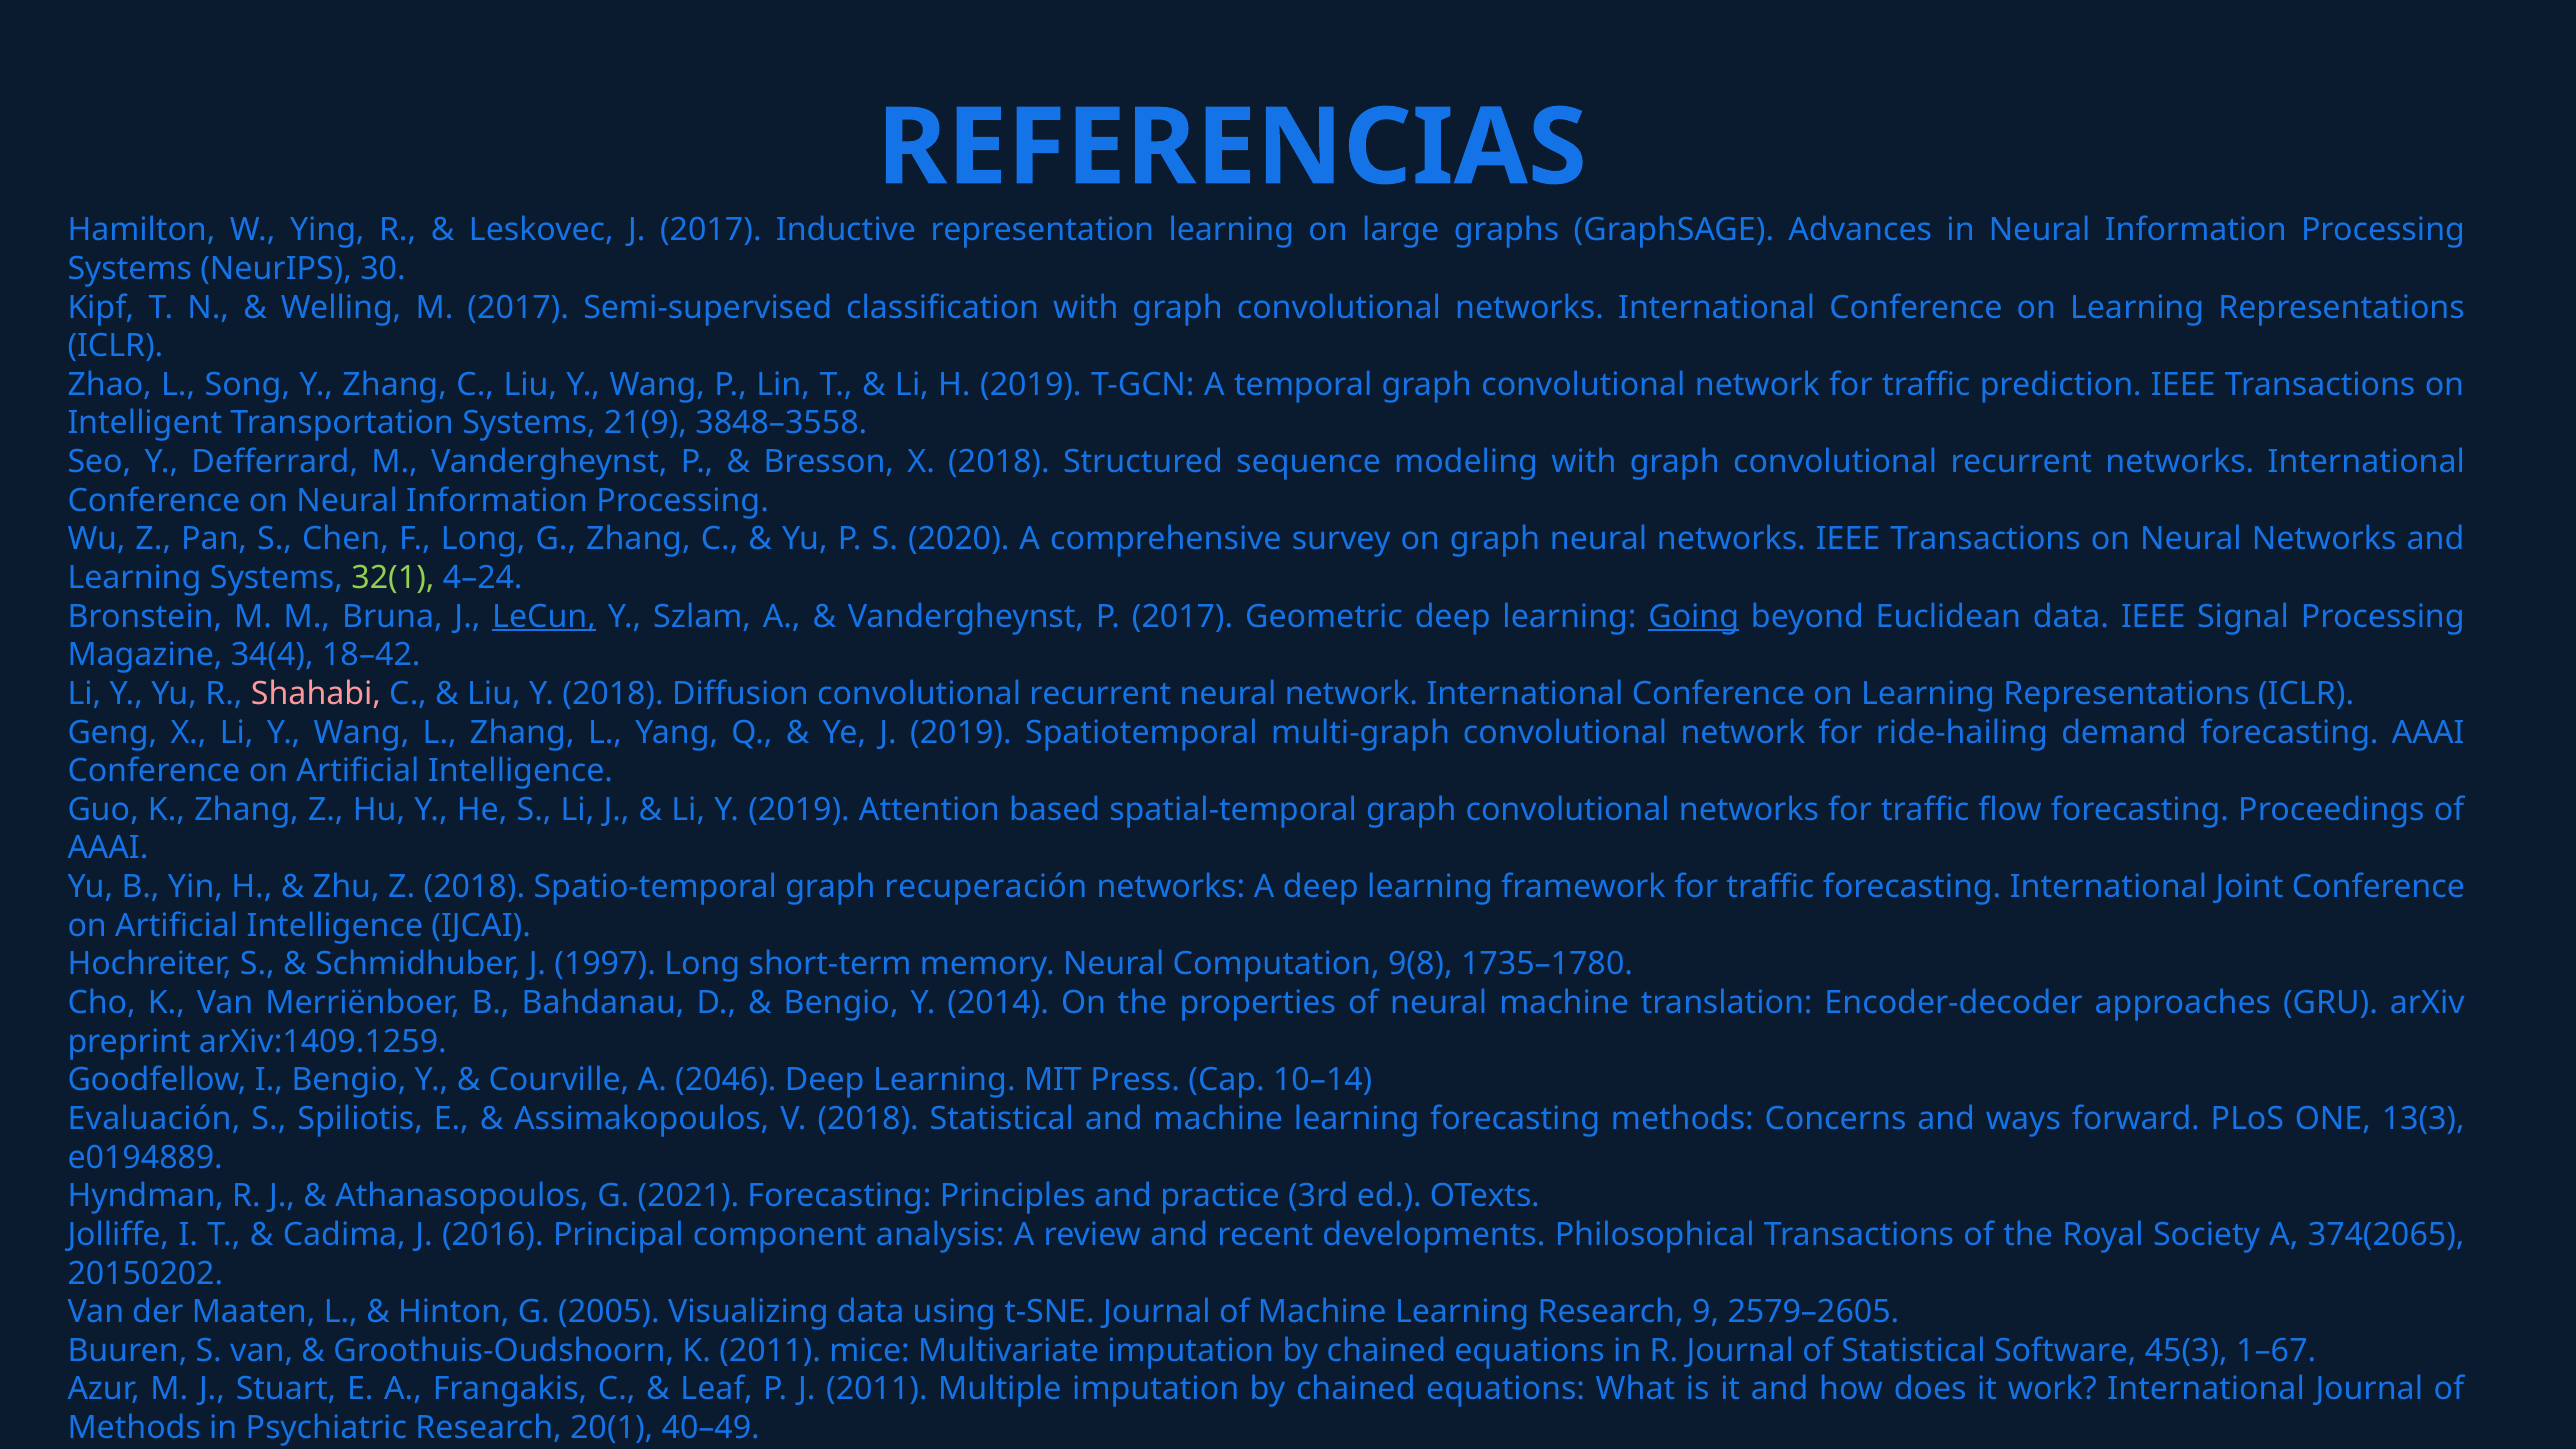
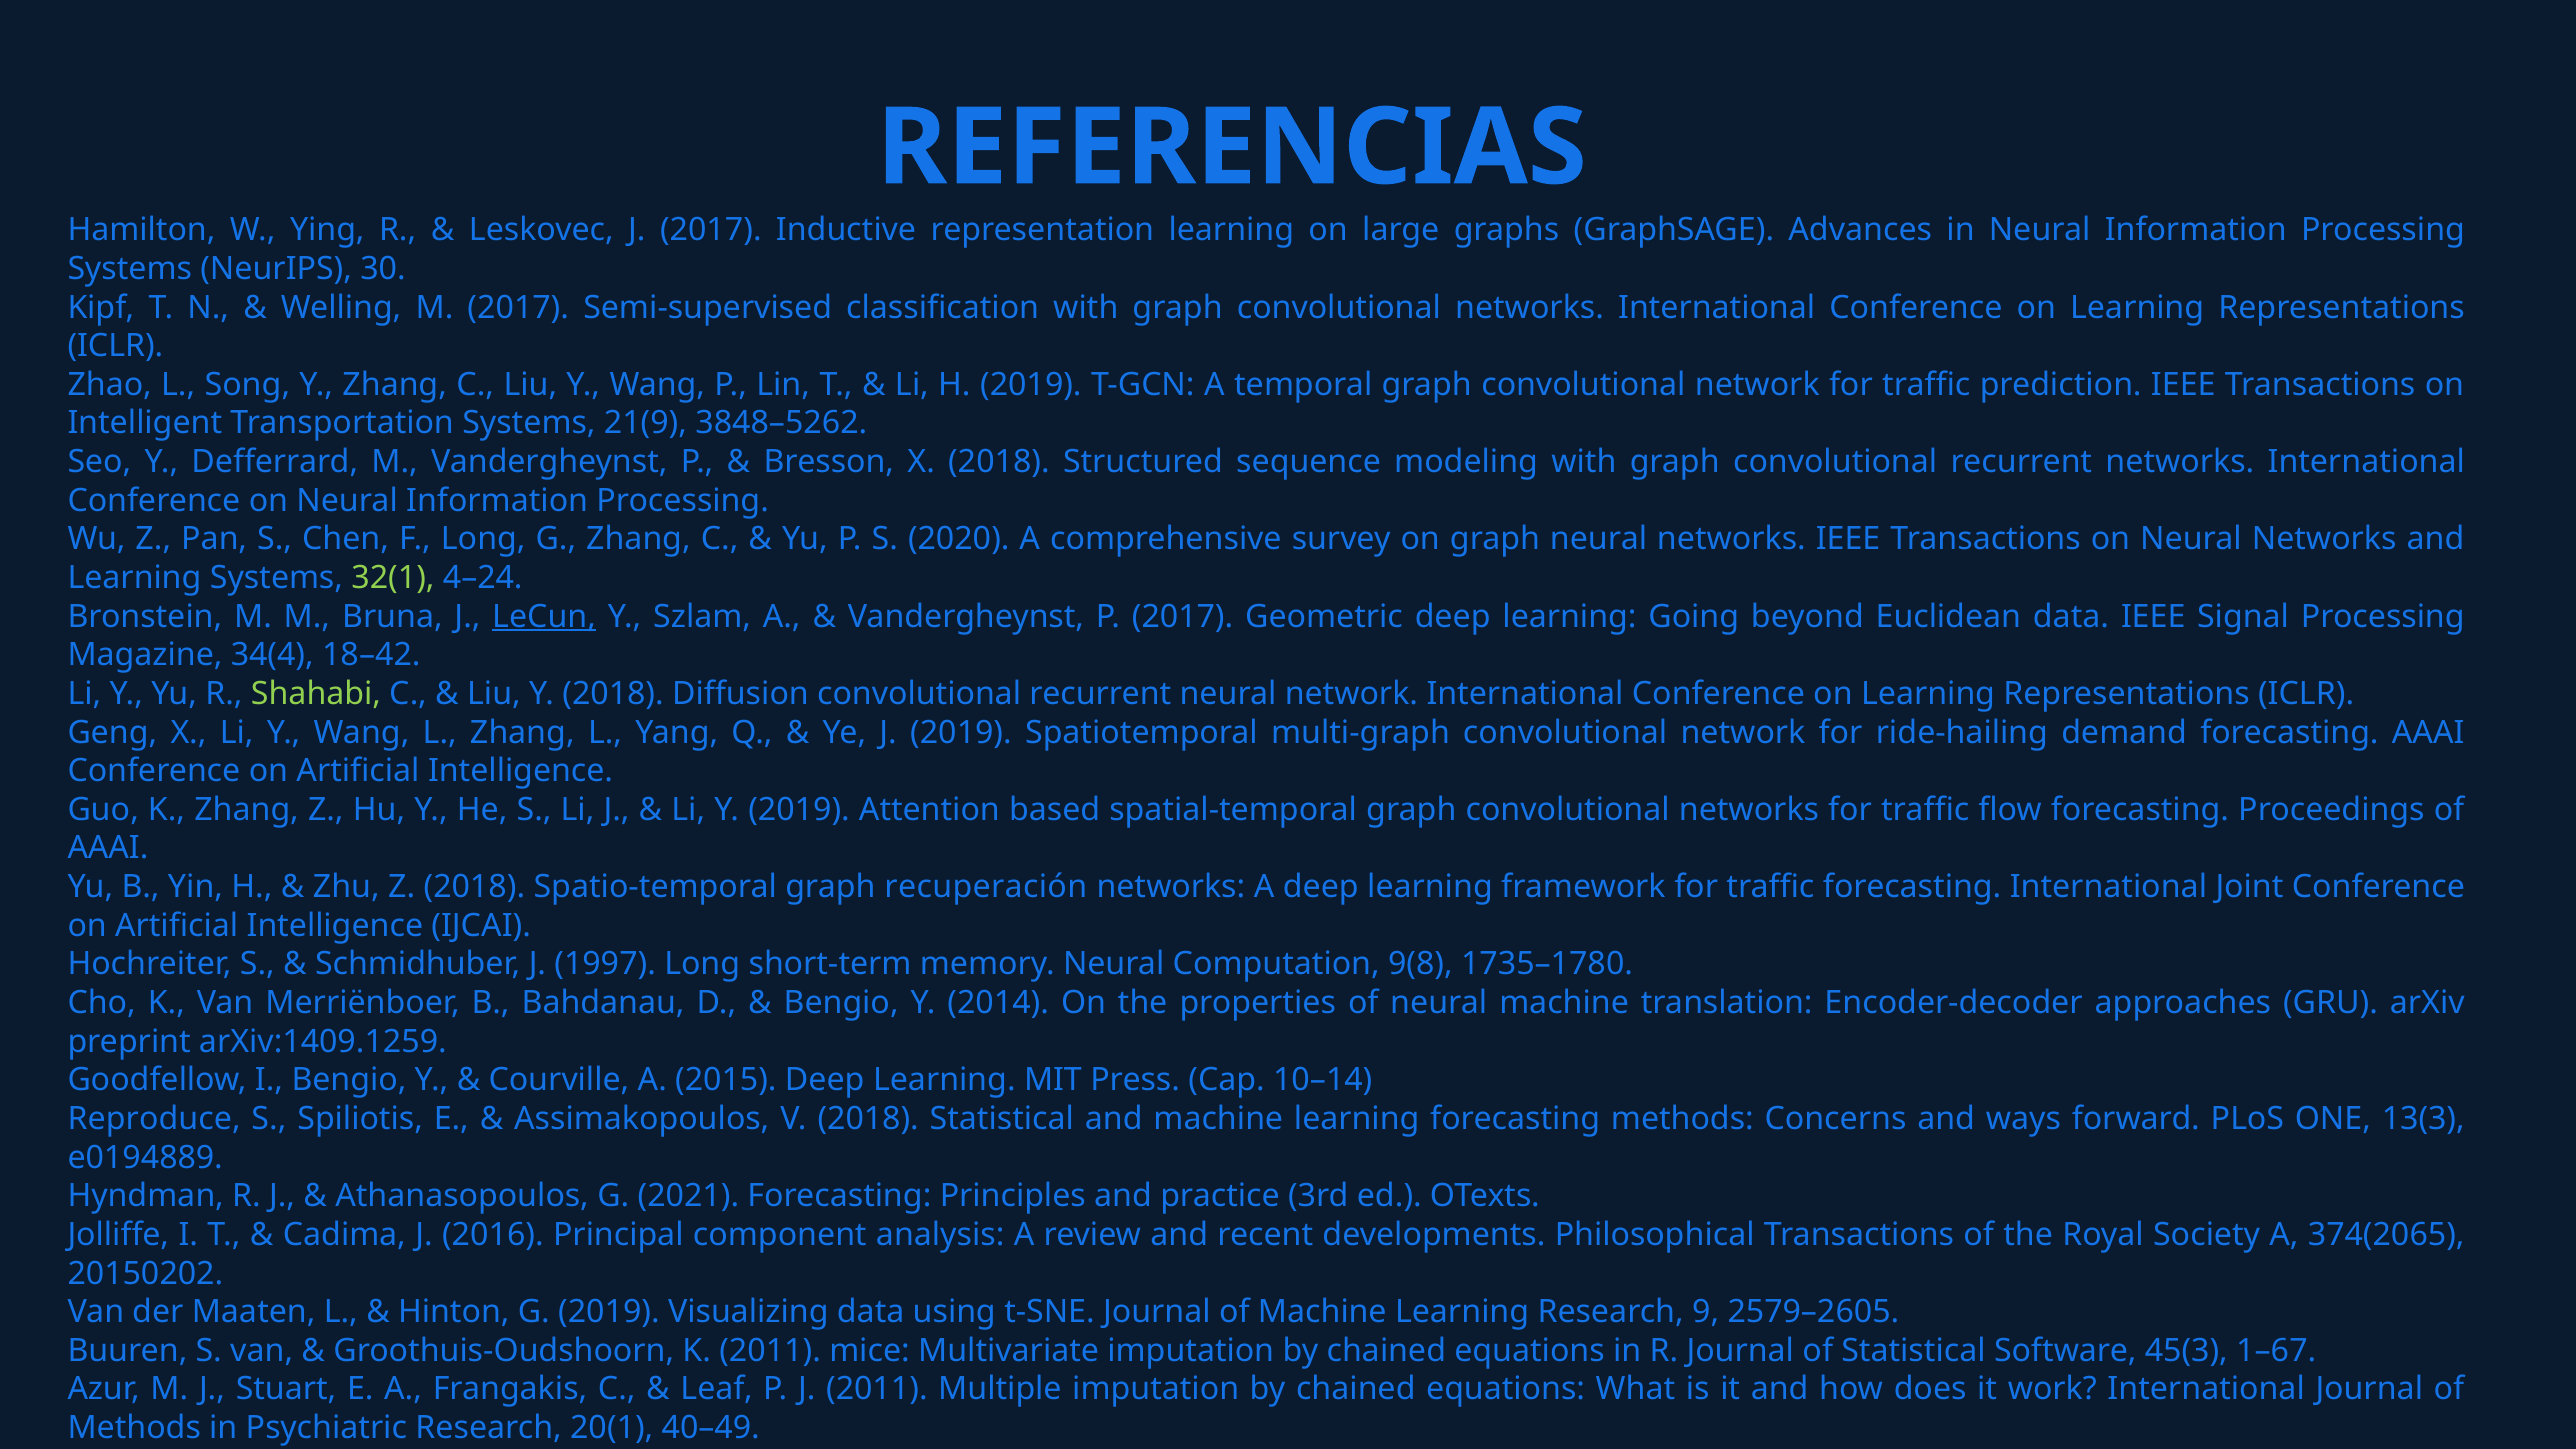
3848–3558: 3848–3558 -> 3848–5262
Going underline: present -> none
Shahabi colour: pink -> light green
2046: 2046 -> 2015
Evaluación: Evaluación -> Reproduce
G 2005: 2005 -> 2019
